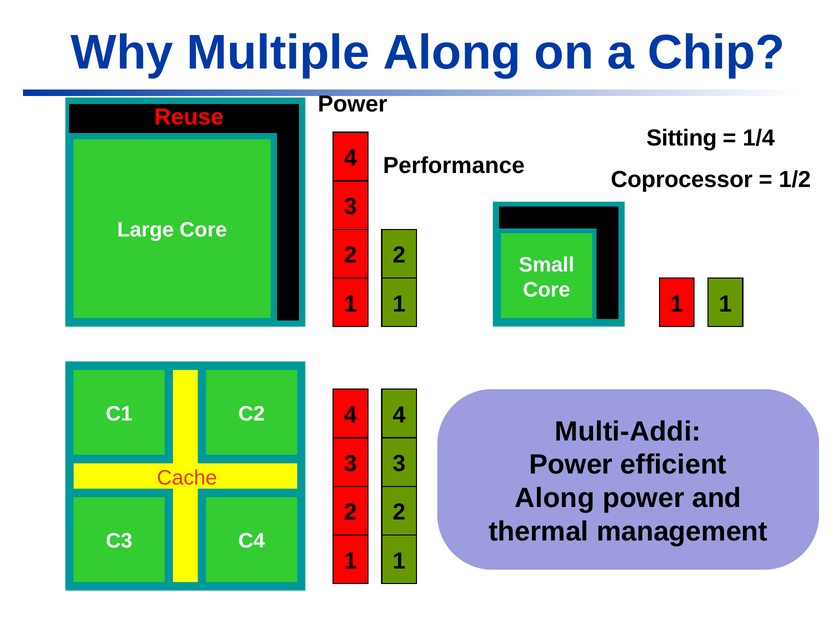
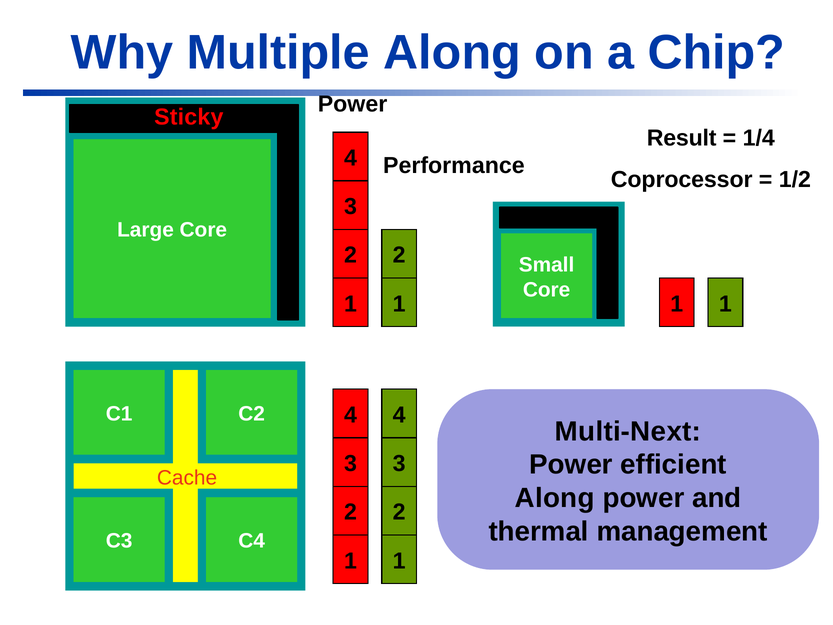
Reuse: Reuse -> Sticky
Sitting: Sitting -> Result
Multi-Addi: Multi-Addi -> Multi-Next
